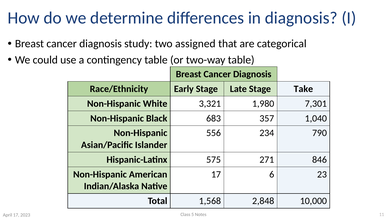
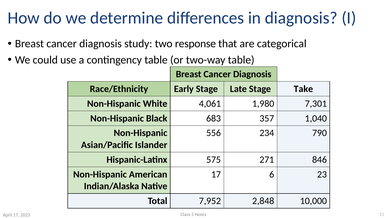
assigned: assigned -> response
3,321: 3,321 -> 4,061
1,568: 1,568 -> 7,952
